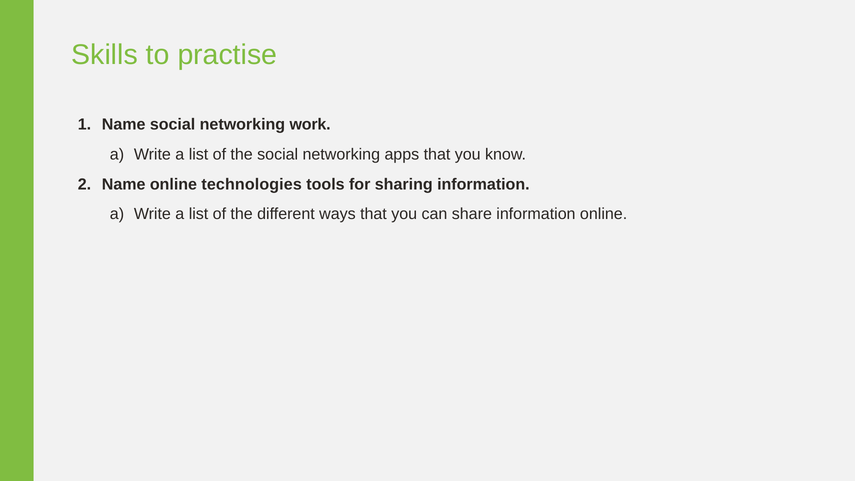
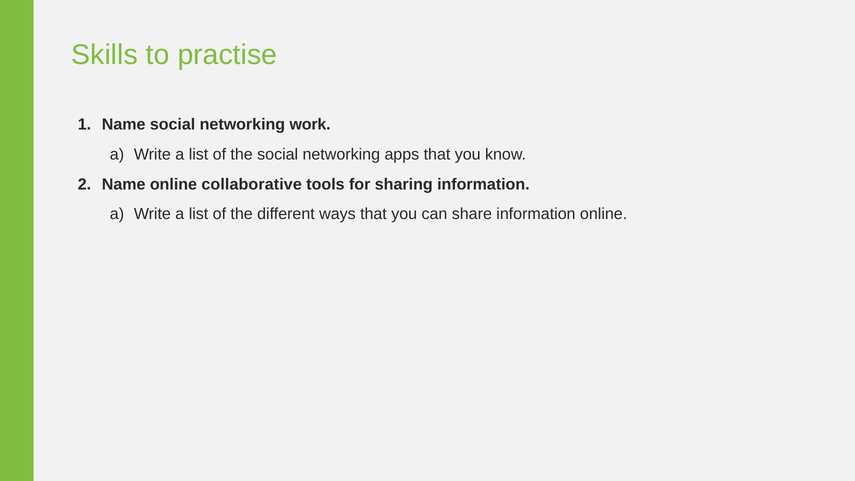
technologies: technologies -> collaborative
